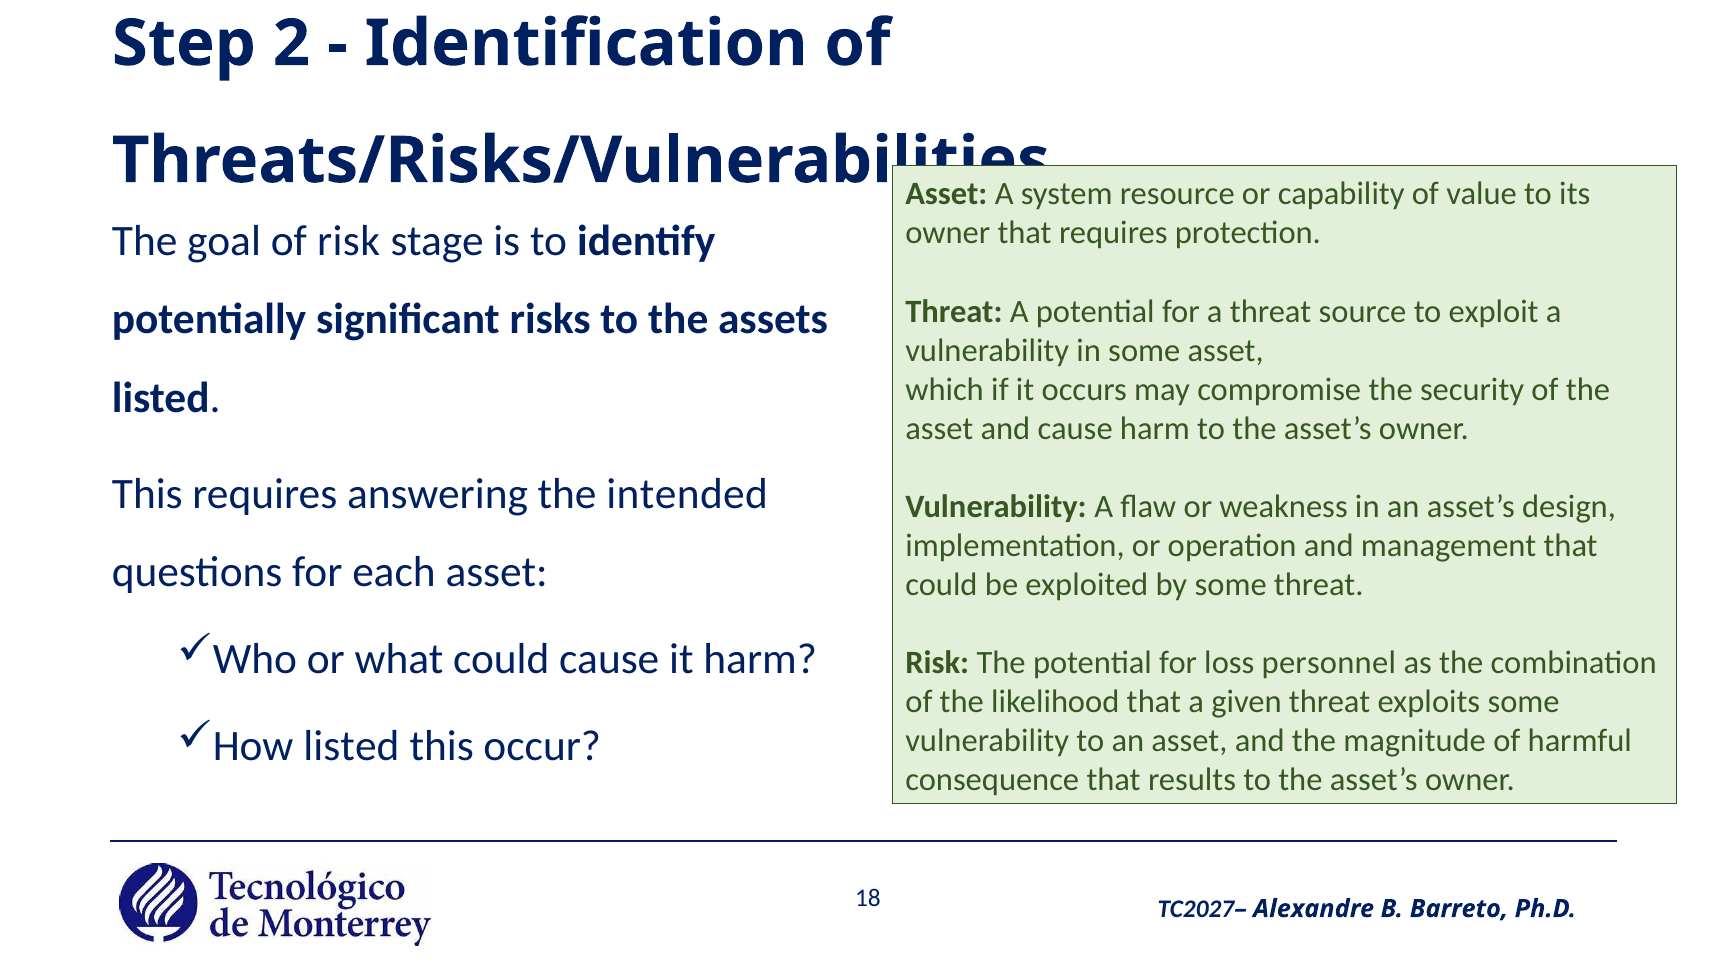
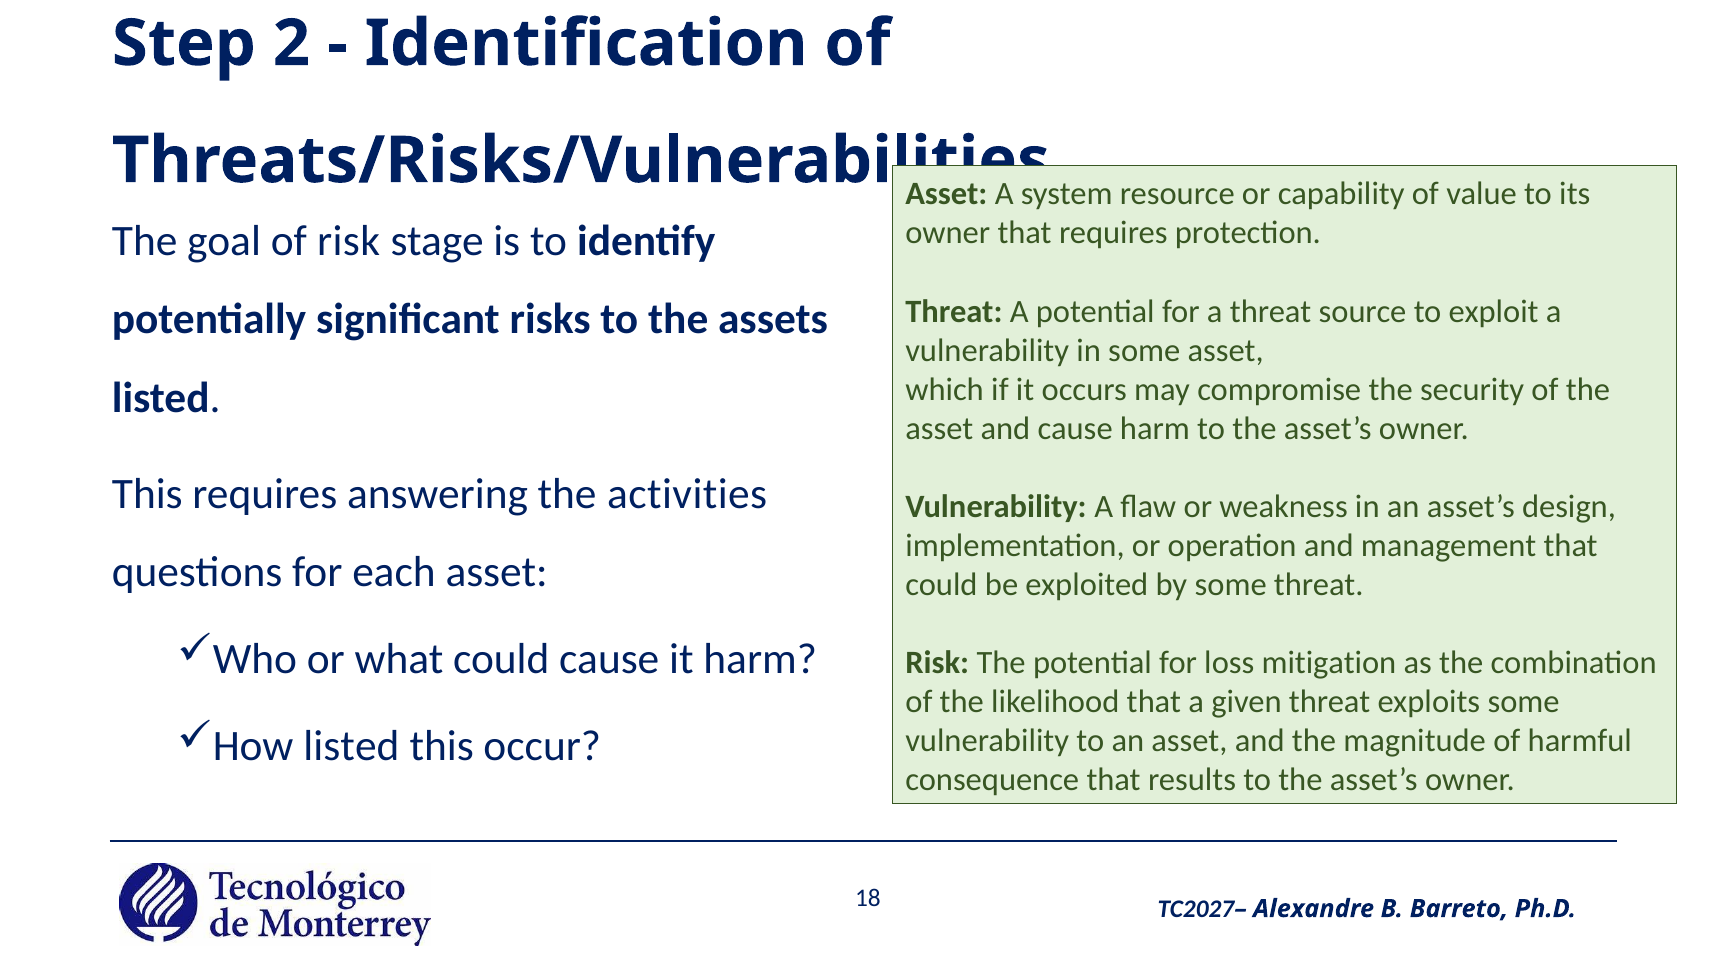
intended: intended -> activities
personnel: personnel -> mitigation
